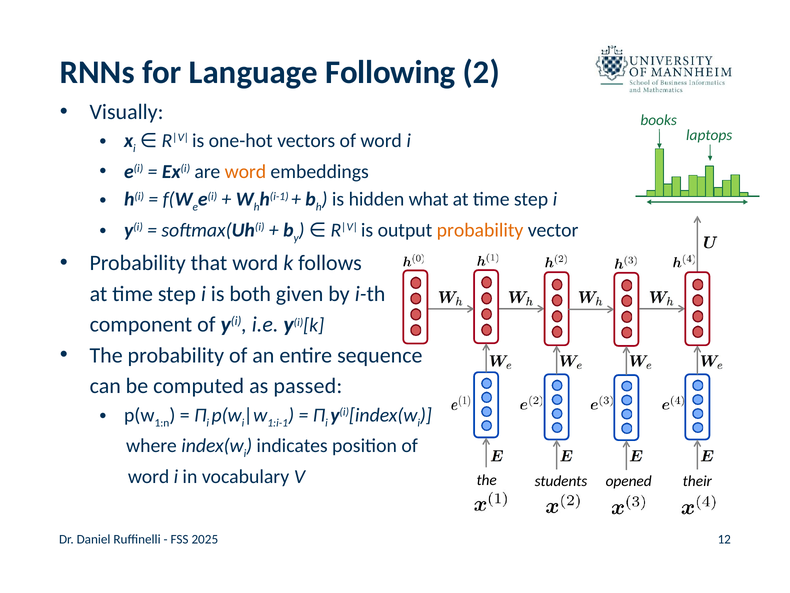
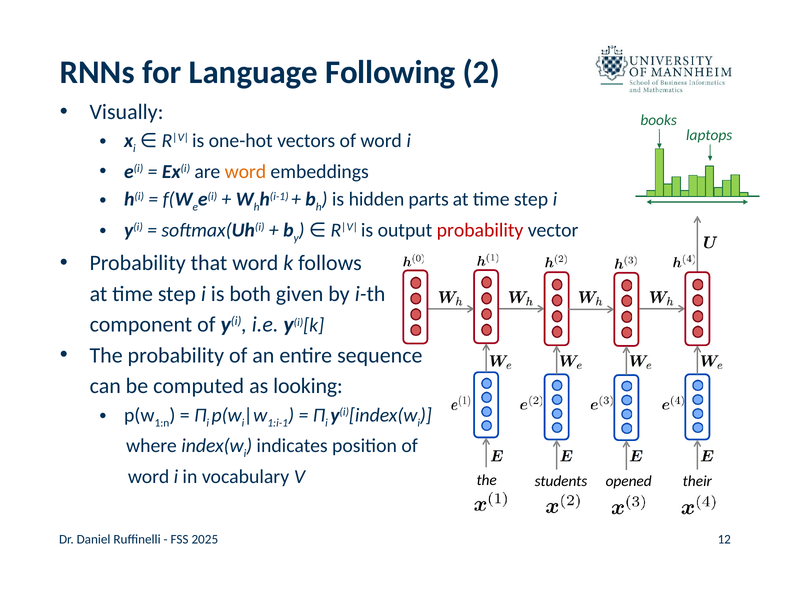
what: what -> parts
probability at (480, 230) colour: orange -> red
passed: passed -> looking
